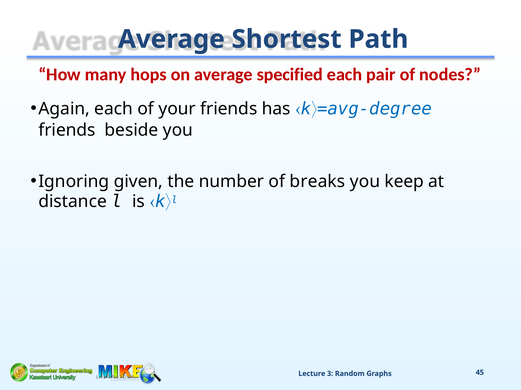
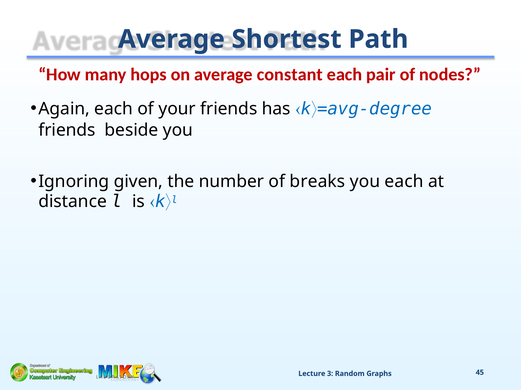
specified: specified -> constant
you keep: keep -> each
